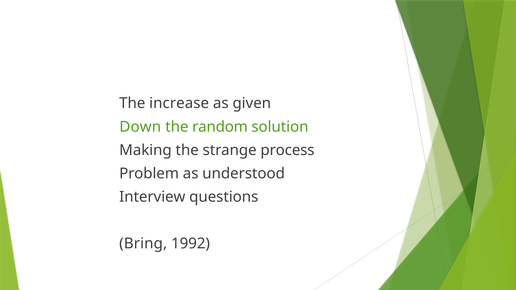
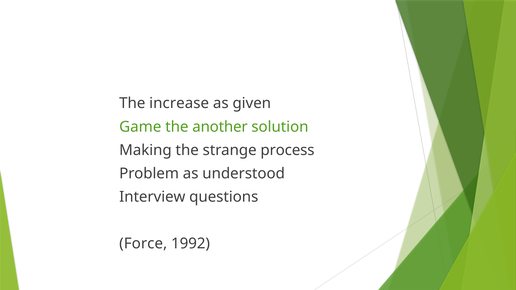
Down: Down -> Game
random: random -> another
Bring: Bring -> Force
